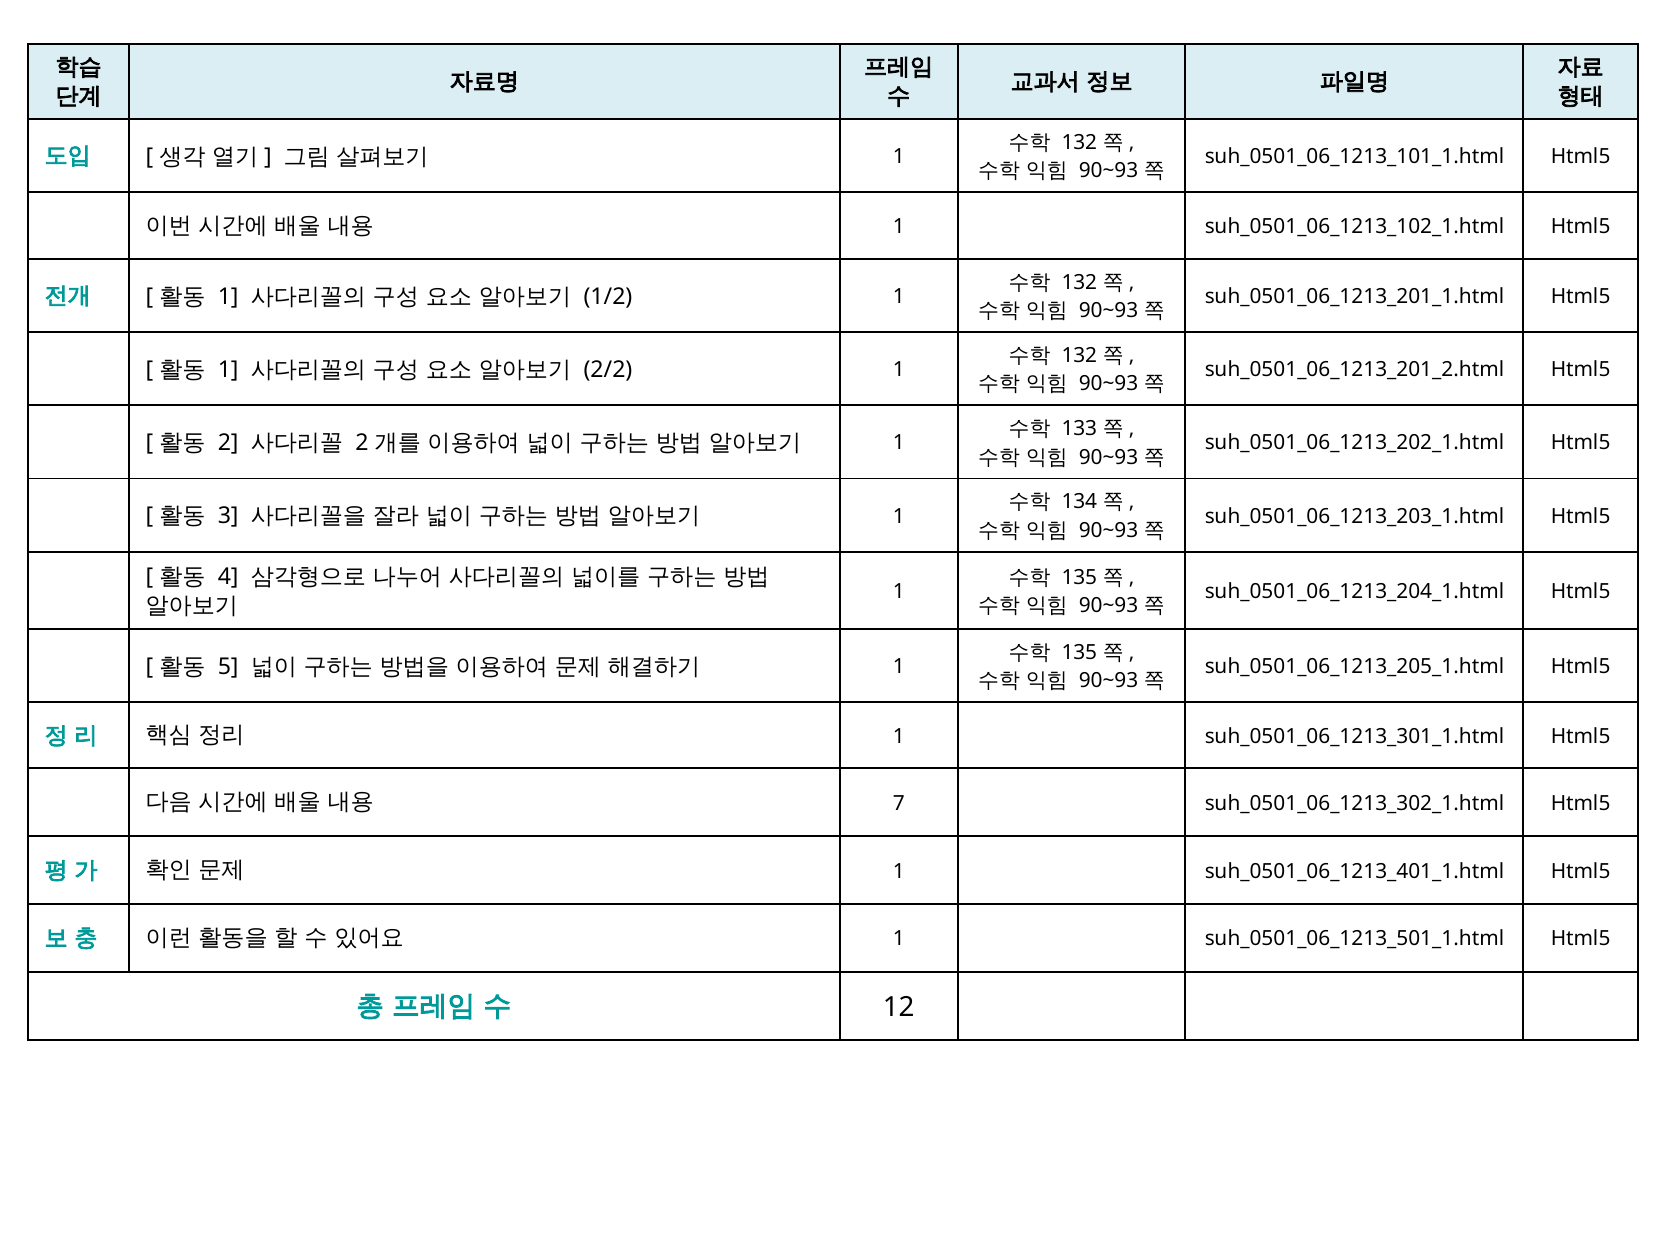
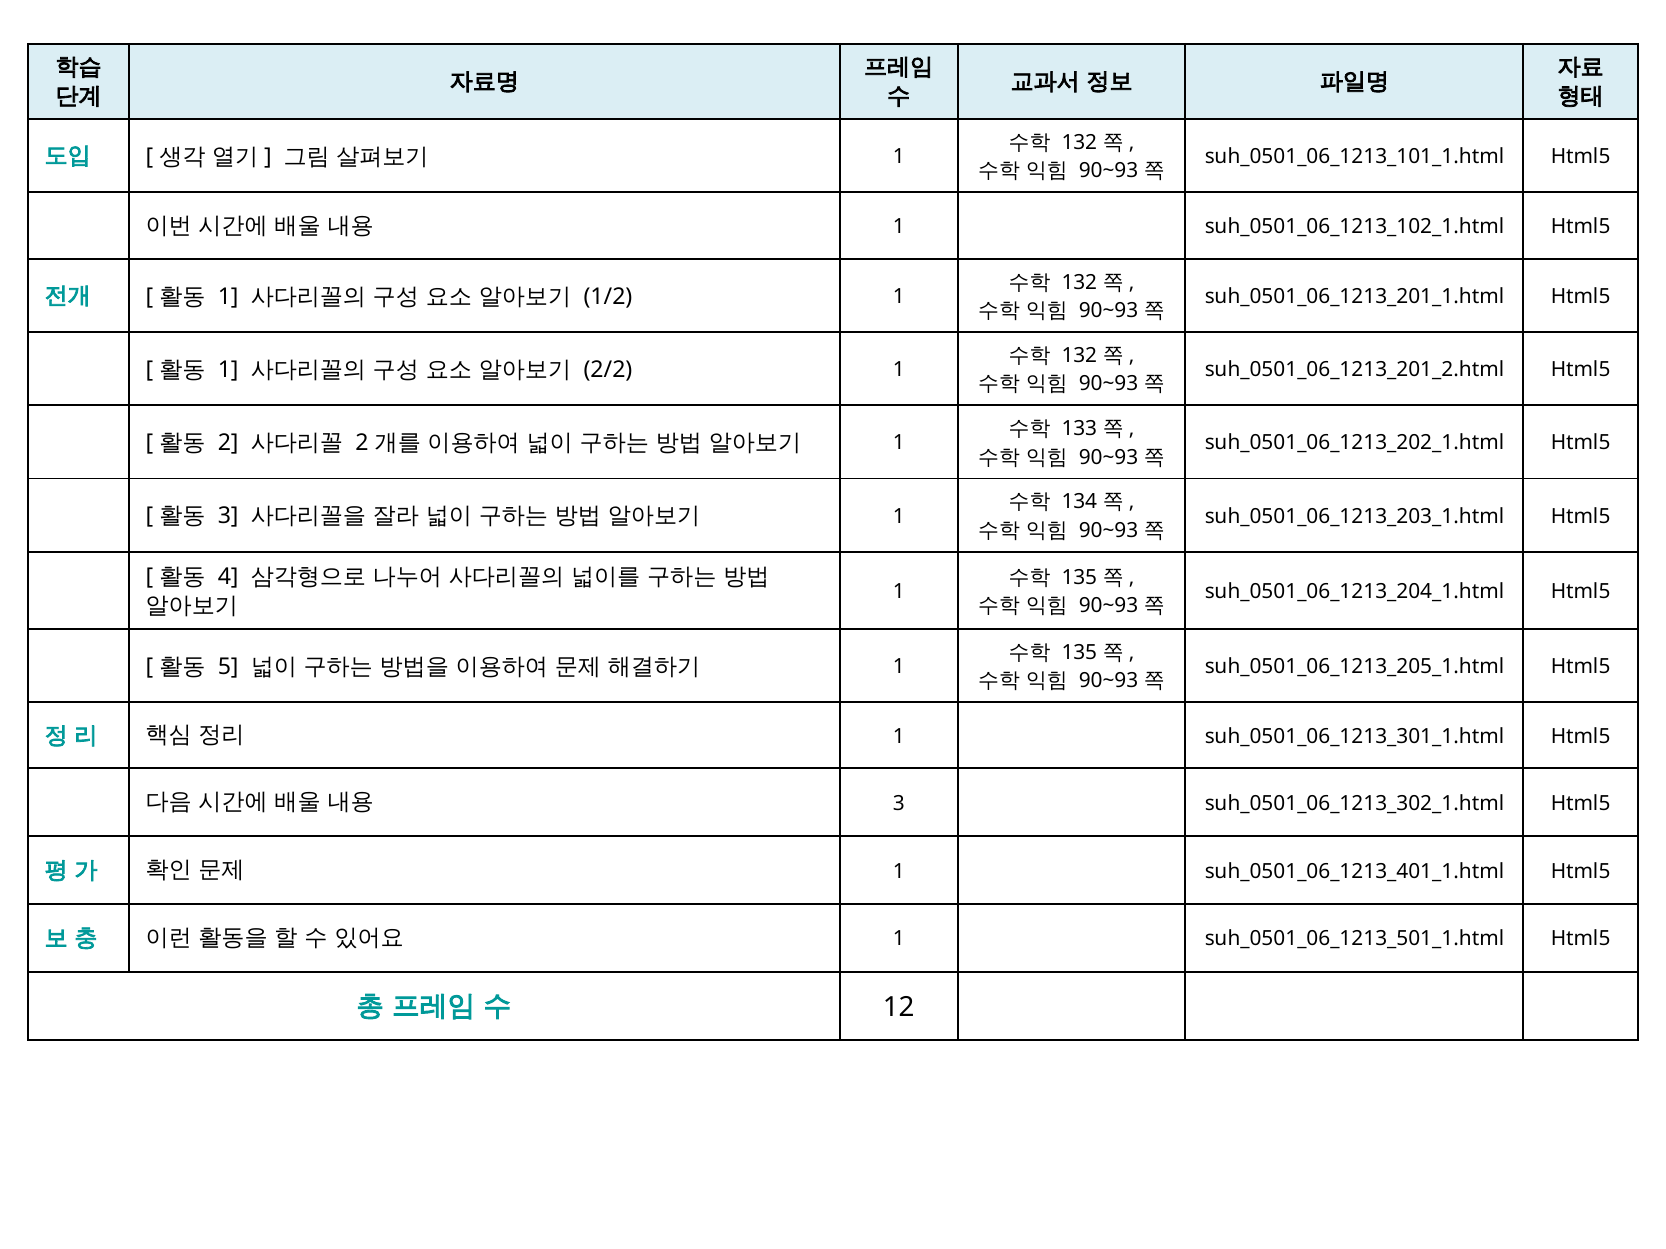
7 at (899, 804): 7 -> 3
